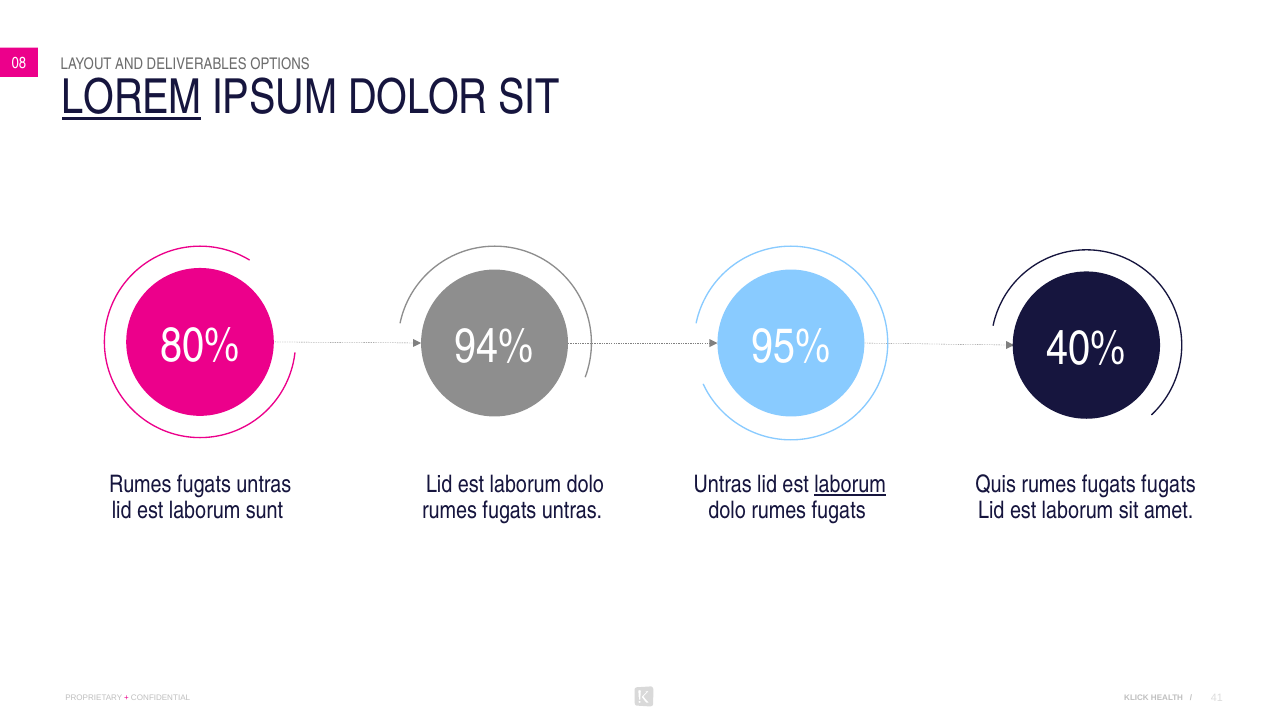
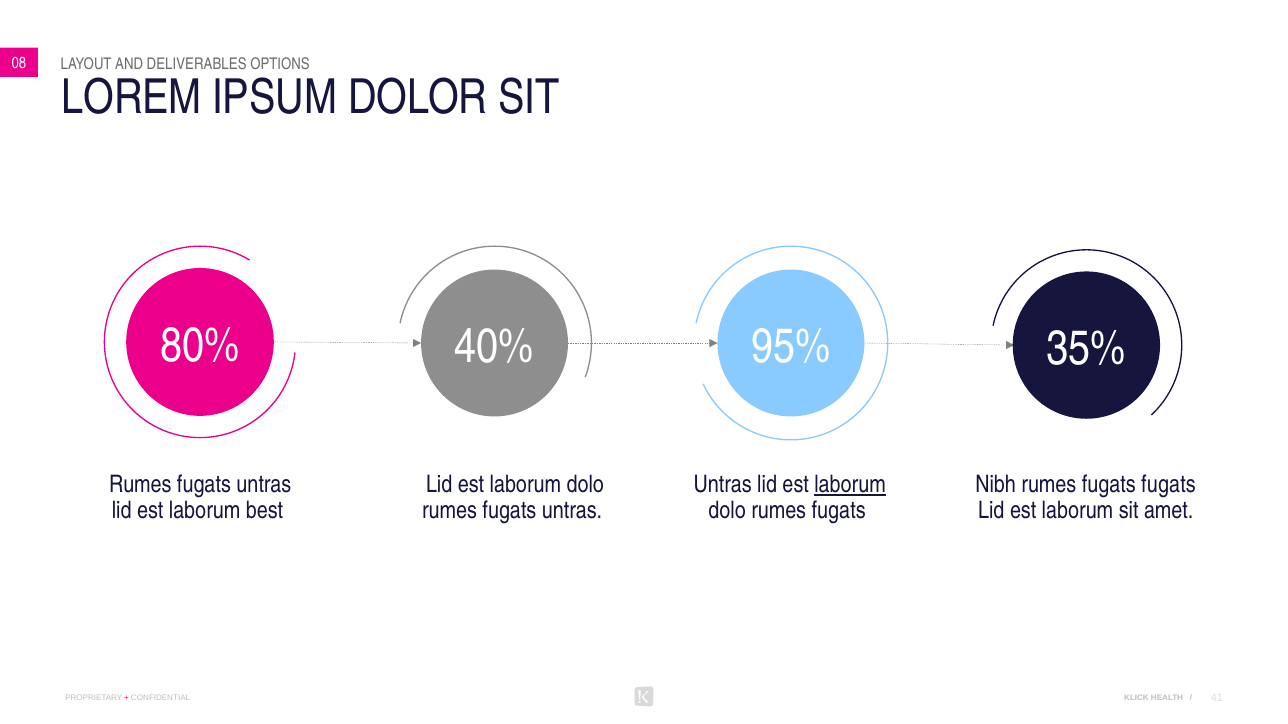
LOREM underline: present -> none
94%: 94% -> 40%
40%: 40% -> 35%
Quis: Quis -> Nibh
sunt: sunt -> best
